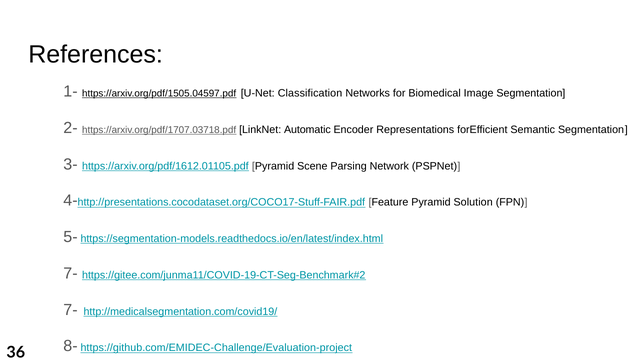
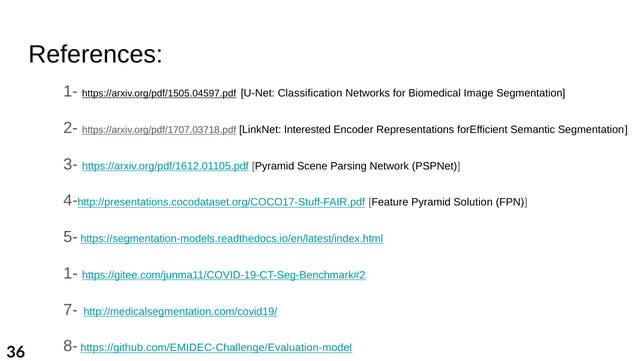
Automatic: Automatic -> Interested
7- at (70, 274): 7- -> 1-
https://github.com/EMIDEC-Challenge/Evaluation-project: https://github.com/EMIDEC-Challenge/Evaluation-project -> https://github.com/EMIDEC-Challenge/Evaluation-model
